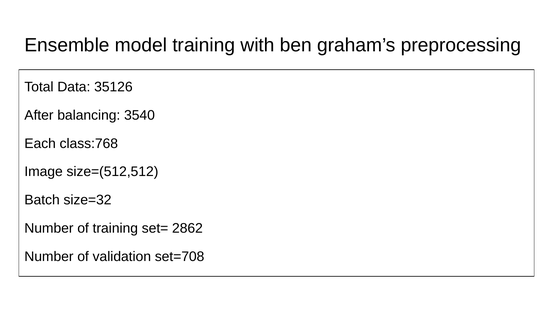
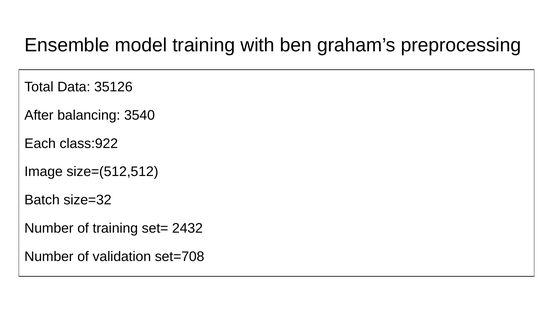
class:768: class:768 -> class:922
2862: 2862 -> 2432
